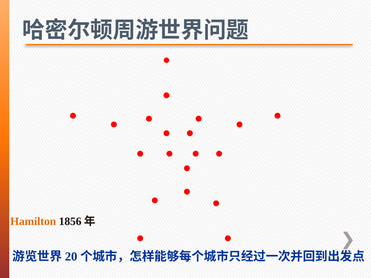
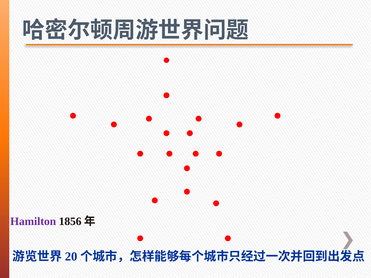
Hamilton colour: orange -> purple
